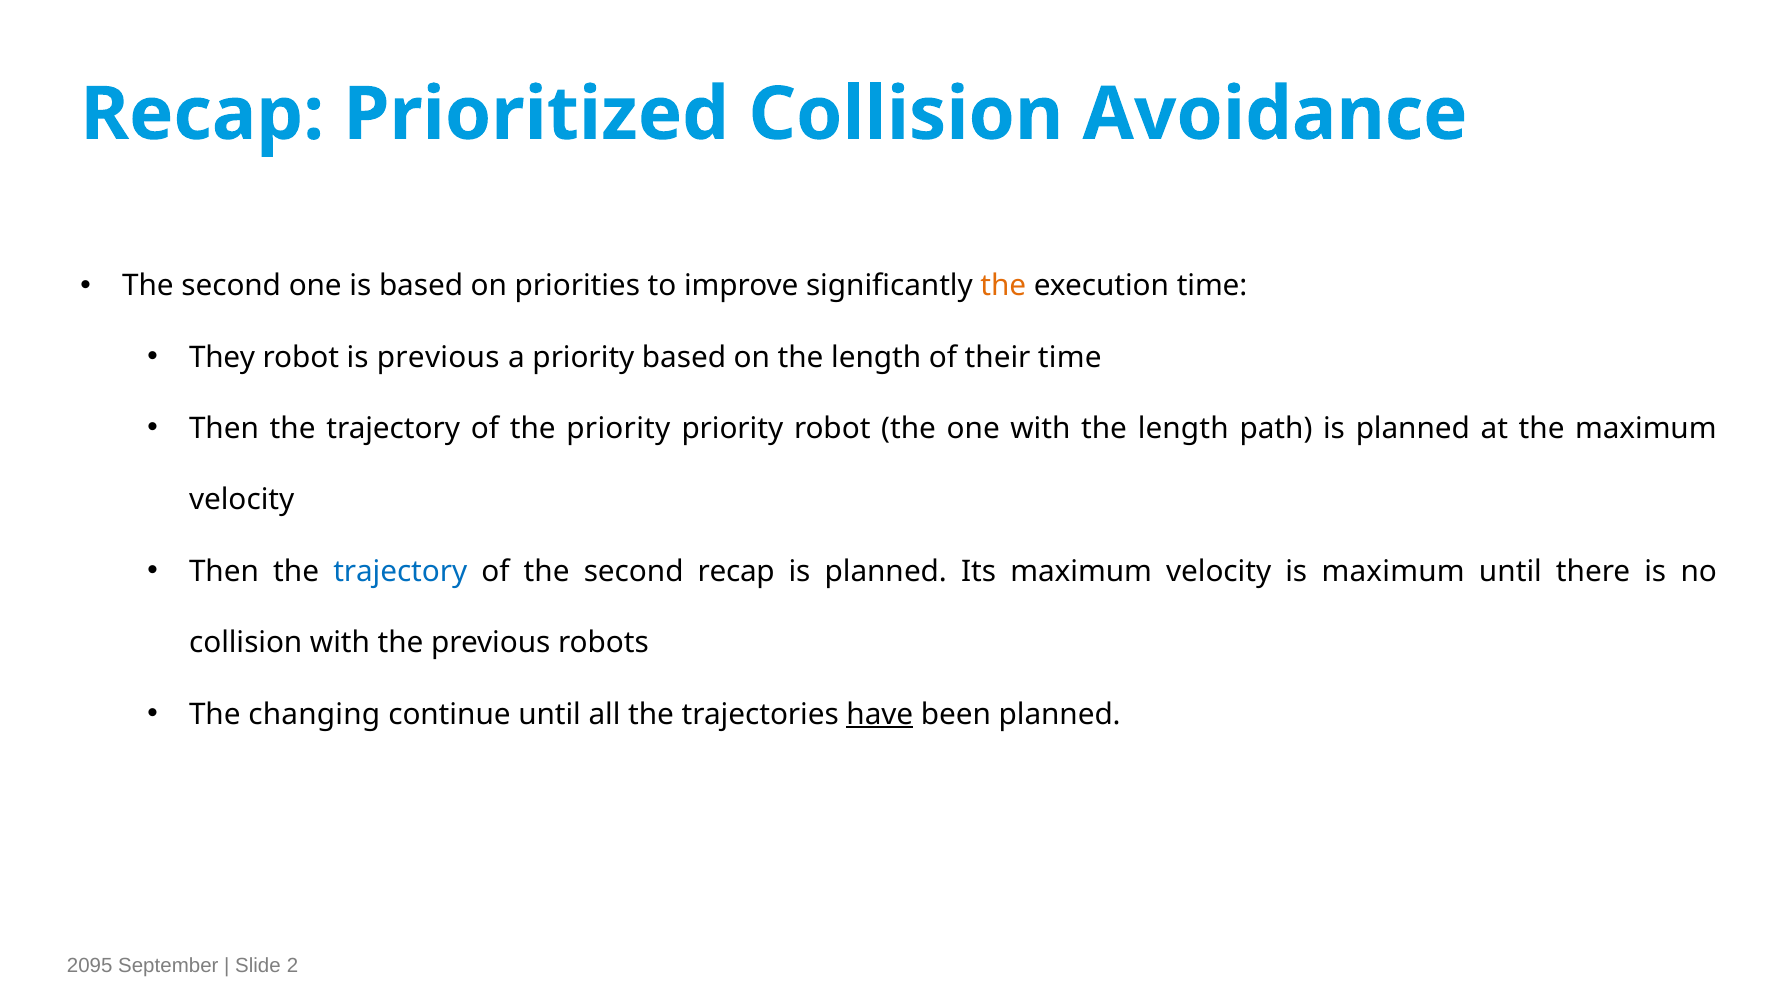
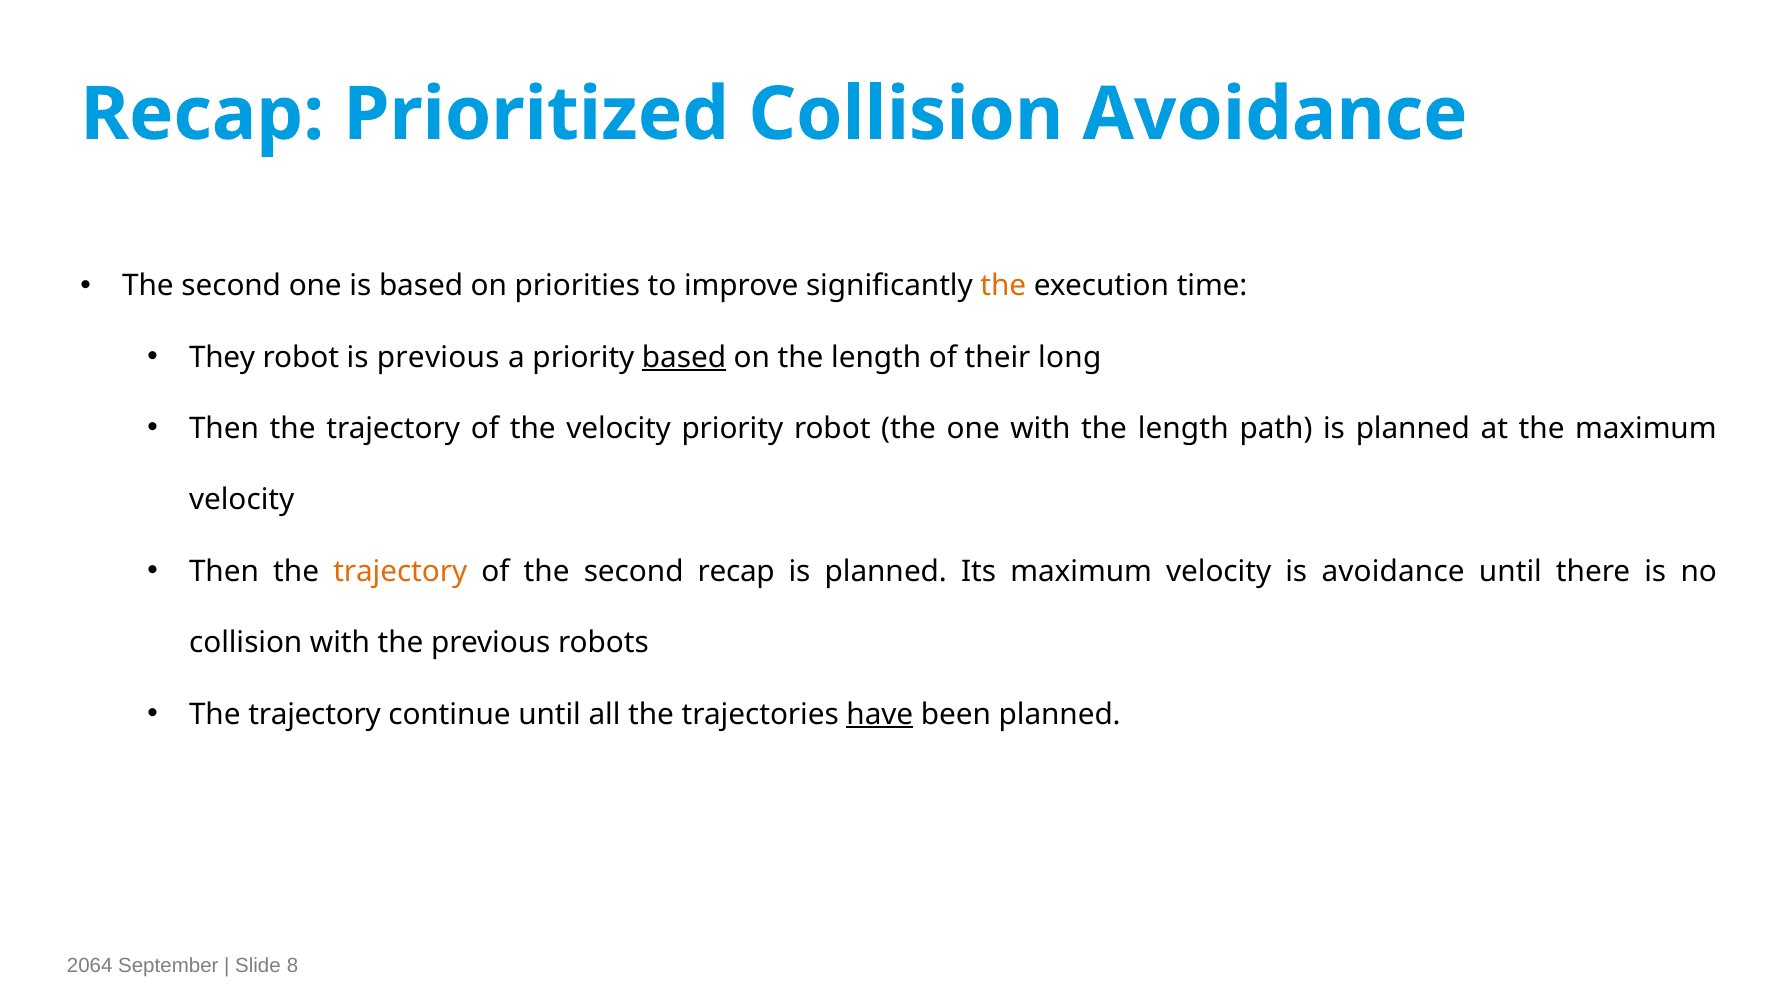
based at (684, 358) underline: none -> present
their time: time -> long
the priority: priority -> velocity
trajectory at (400, 572) colour: blue -> orange
is maximum: maximum -> avoidance
changing at (314, 715): changing -> trajectory
2095: 2095 -> 2064
2: 2 -> 8
